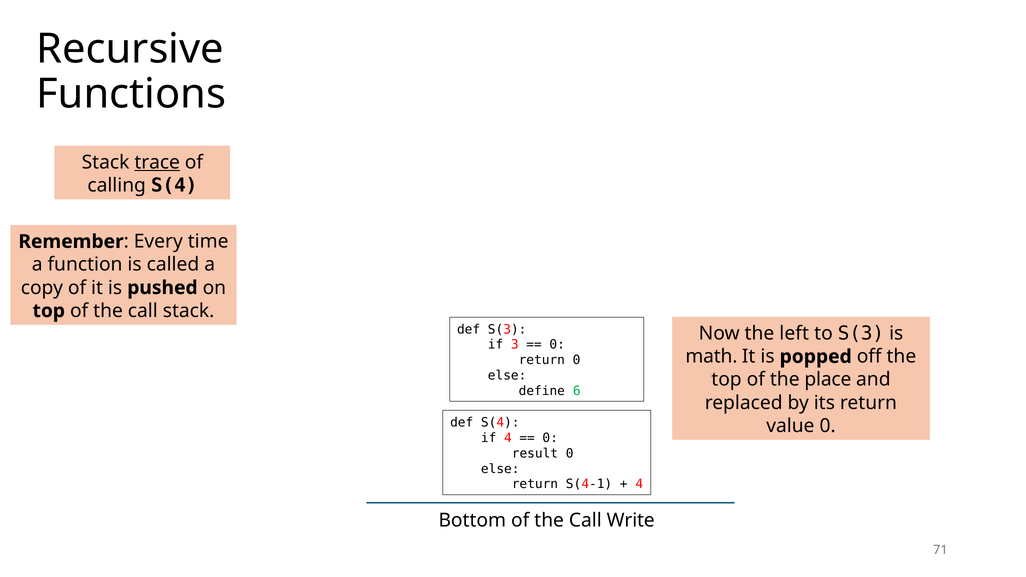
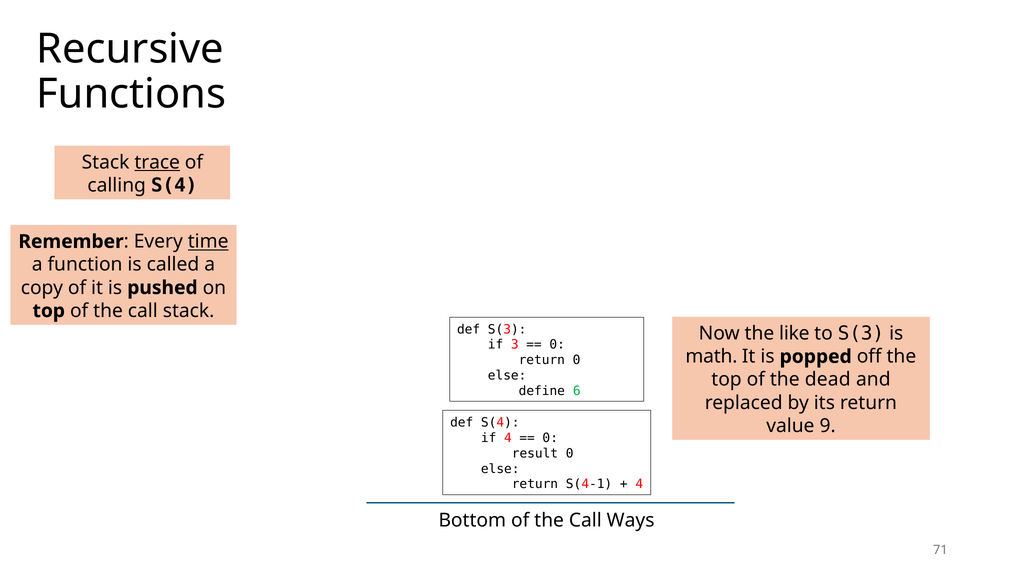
time underline: none -> present
left: left -> like
place: place -> dead
value 0: 0 -> 9
Write: Write -> Ways
